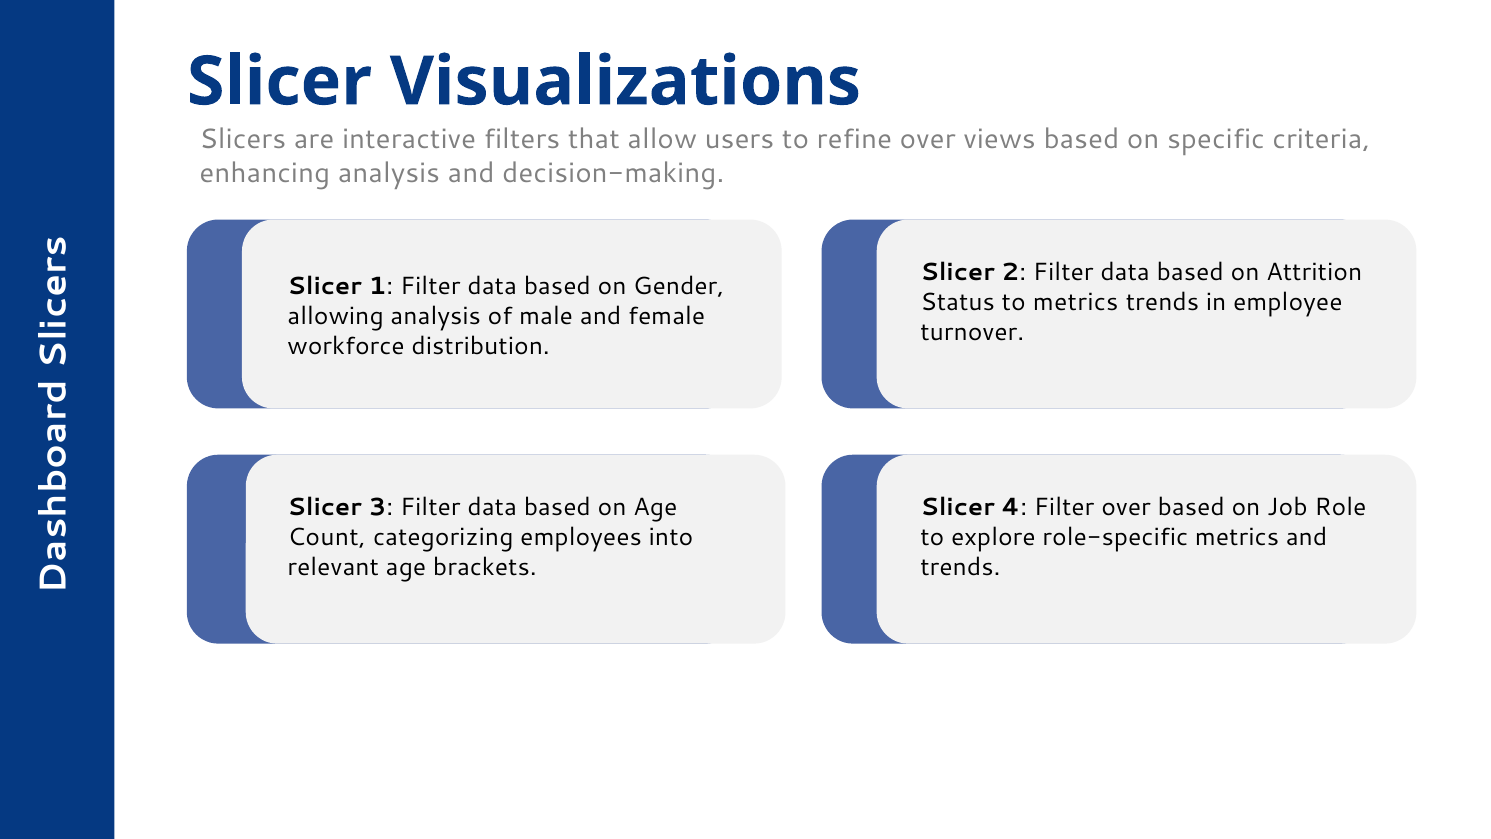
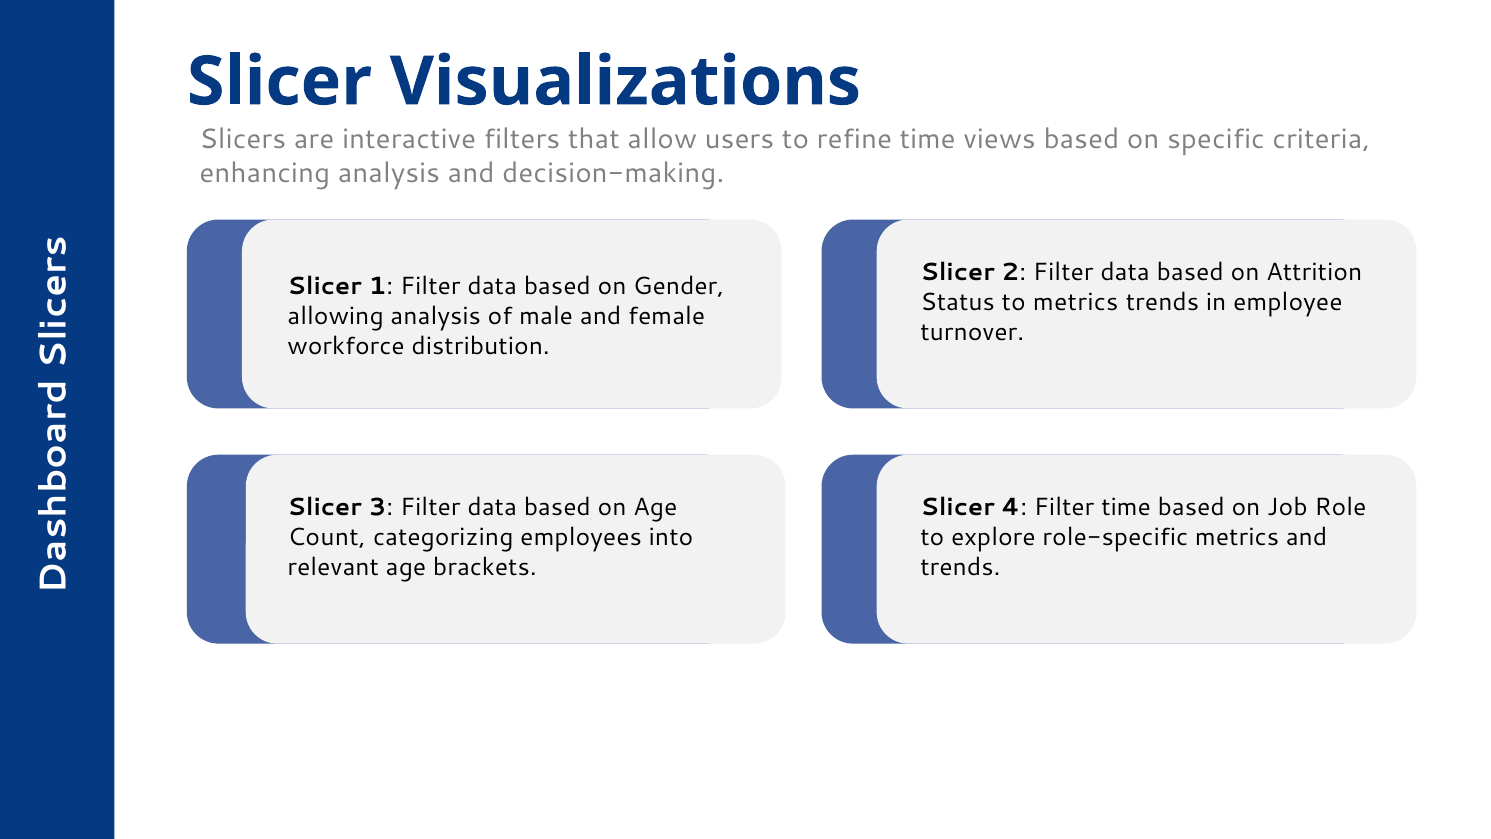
refine over: over -> time
Filter over: over -> time
